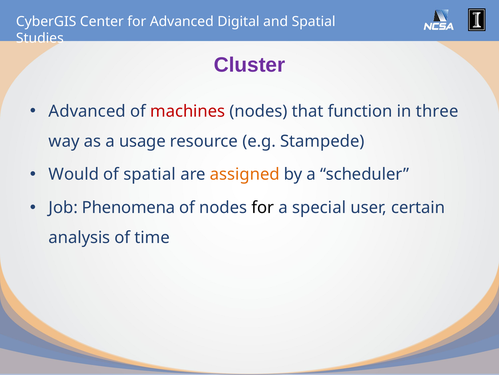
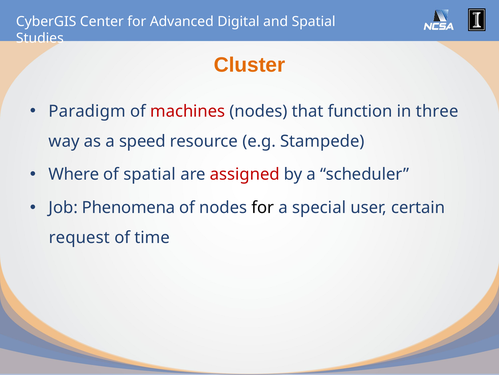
Cluster colour: purple -> orange
Advanced at (87, 111): Advanced -> Paradigm
usage: usage -> speed
Would: Would -> Where
assigned colour: orange -> red
analysis: analysis -> request
